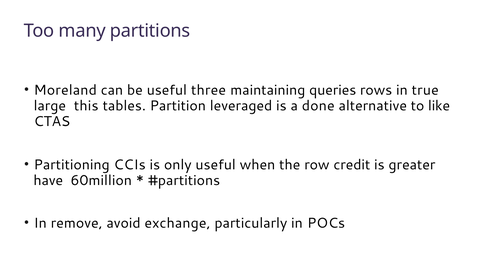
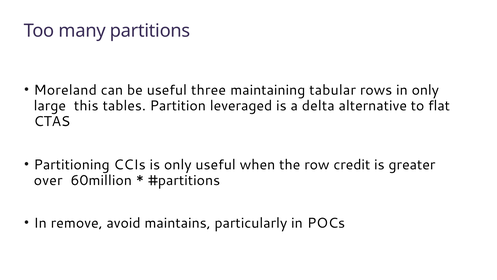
queries: queries -> tabular
in true: true -> only
done: done -> delta
like: like -> flat
have: have -> over
exchange: exchange -> maintains
